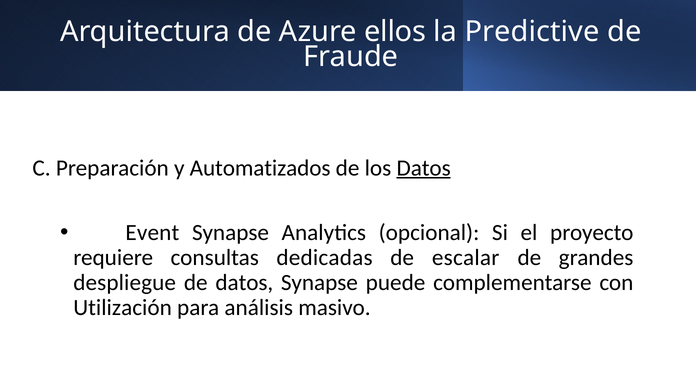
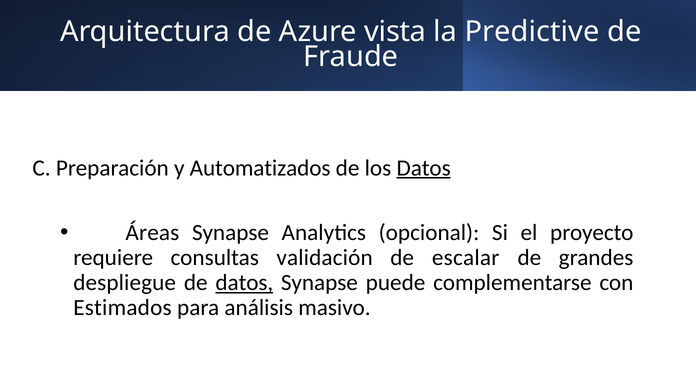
ellos: ellos -> vista
Event: Event -> Áreas
dedicadas: dedicadas -> validación
datos at (244, 283) underline: none -> present
Utilización: Utilización -> Estimados
